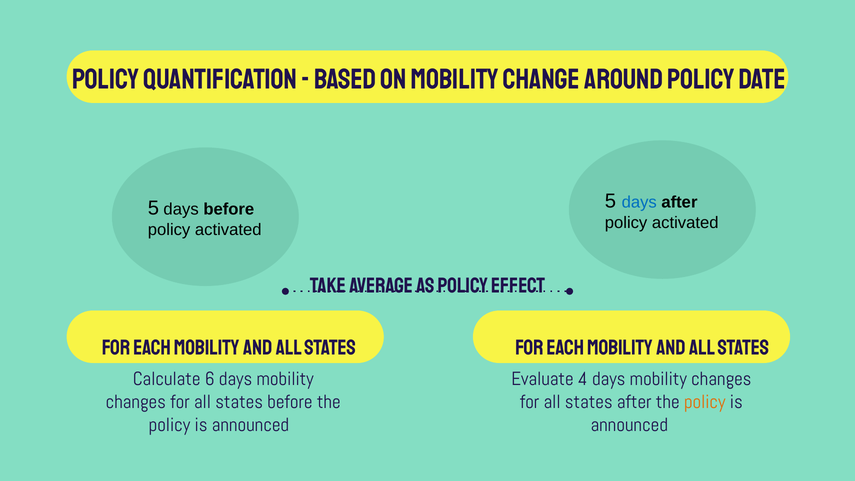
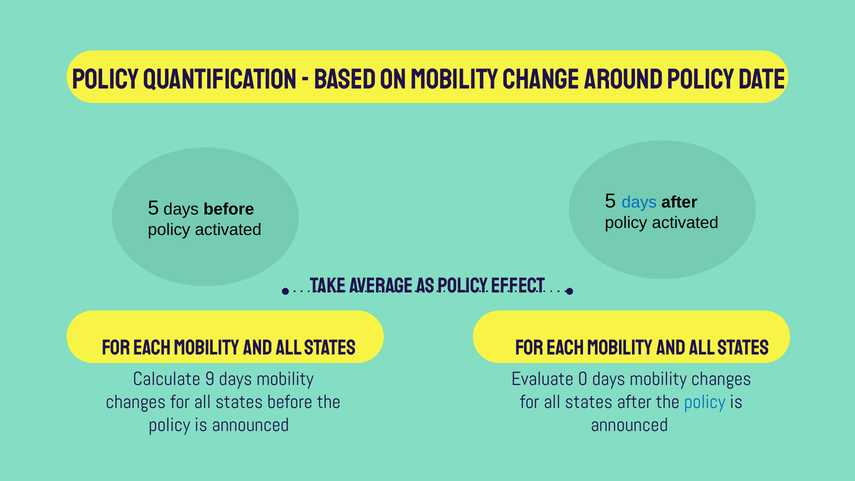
6: 6 -> 9
4: 4 -> 0
policy at (705, 402) colour: orange -> blue
